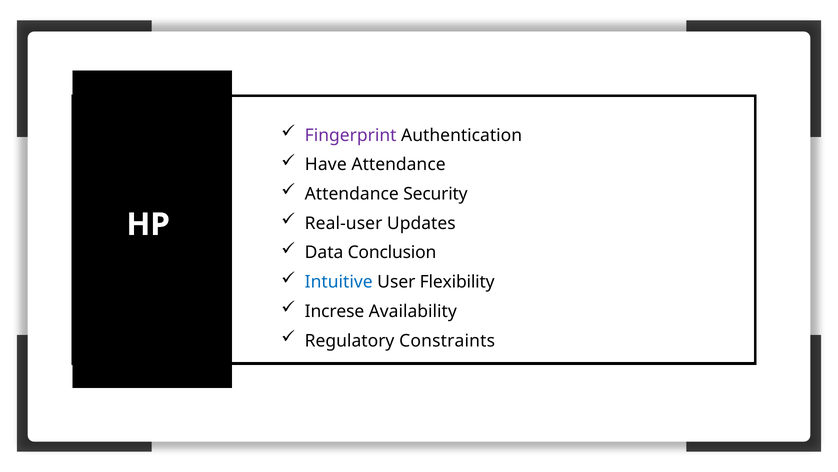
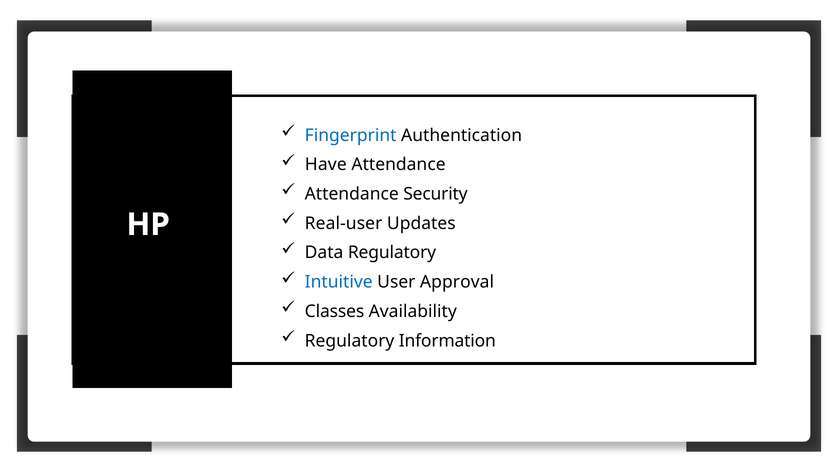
Fingerprint colour: purple -> blue
Data Conclusion: Conclusion -> Regulatory
Flexibility: Flexibility -> Approval
Increse: Increse -> Classes
Constraints: Constraints -> Information
